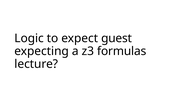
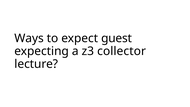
Logic: Logic -> Ways
formulas: formulas -> collector
